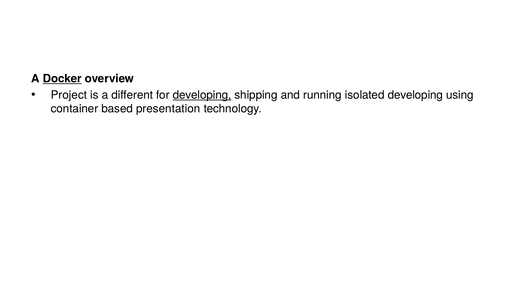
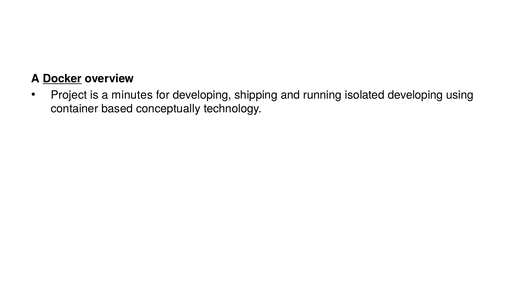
different: different -> minutes
developing at (202, 95) underline: present -> none
presentation: presentation -> conceptually
